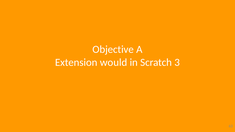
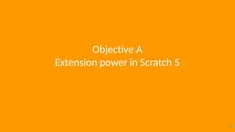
would: would -> power
3: 3 -> 5
